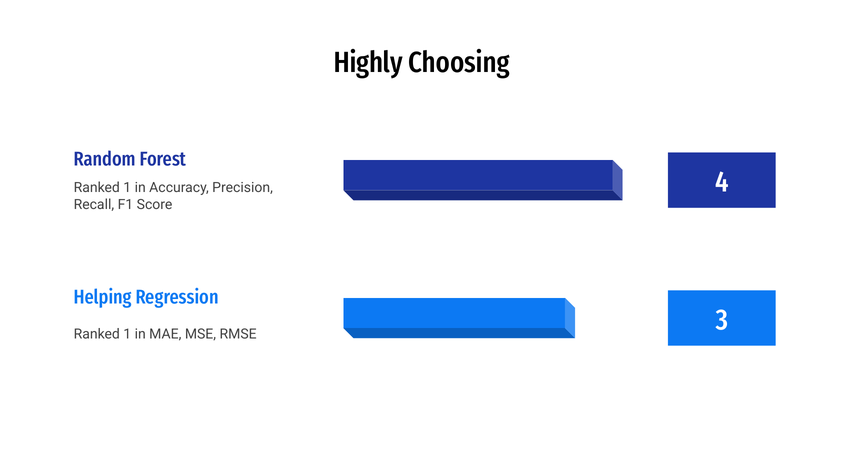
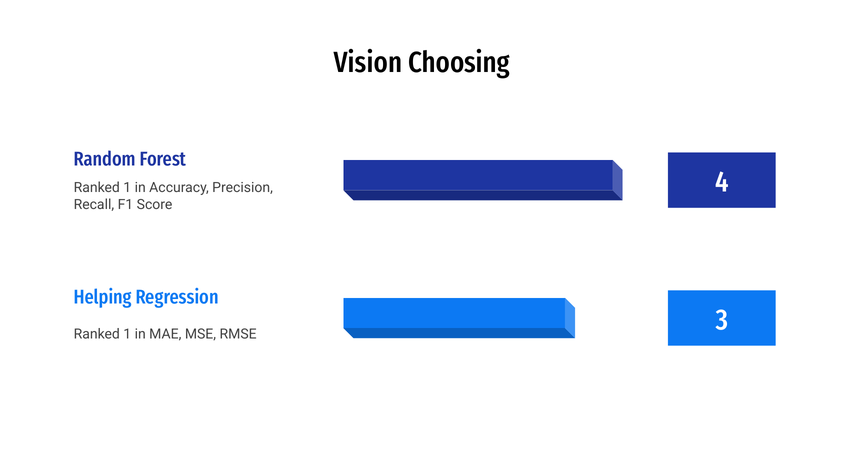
Highly: Highly -> Vision
